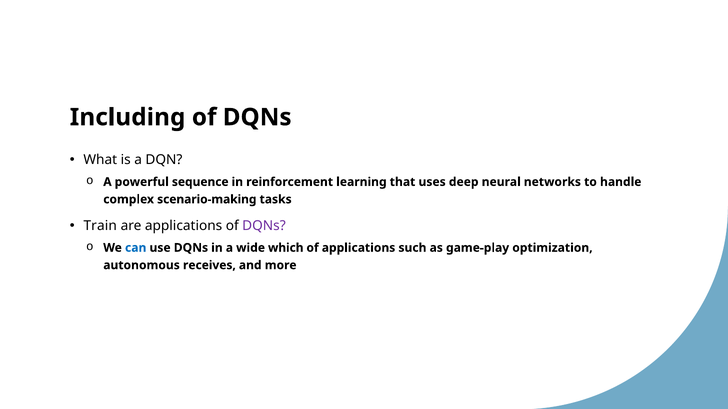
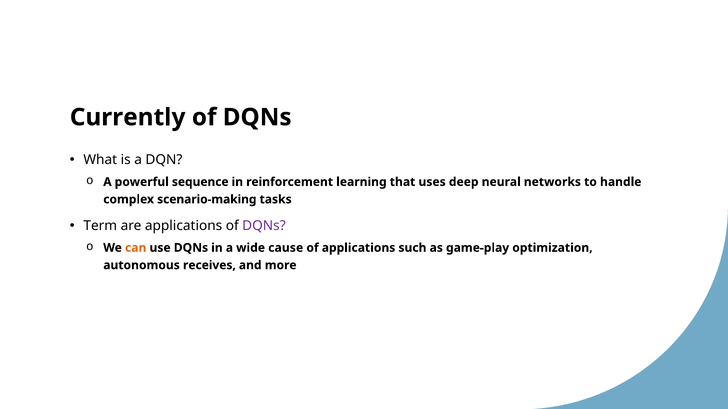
Including: Including -> Currently
Train: Train -> Term
can colour: blue -> orange
which: which -> cause
